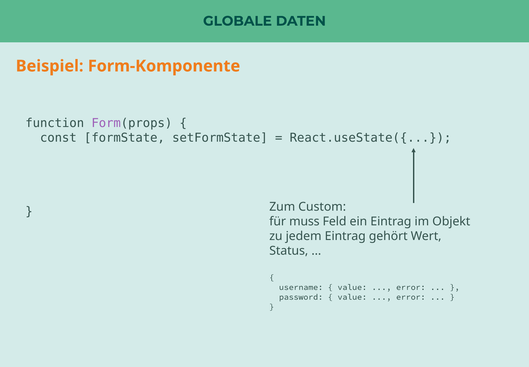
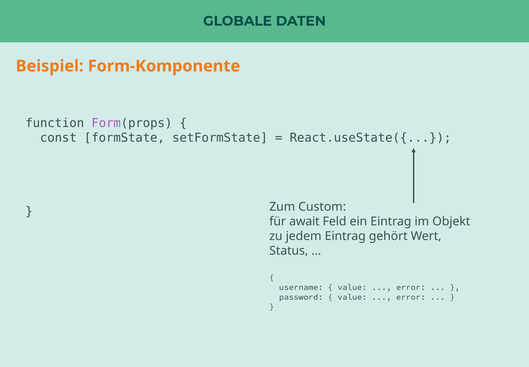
muss: muss -> await
